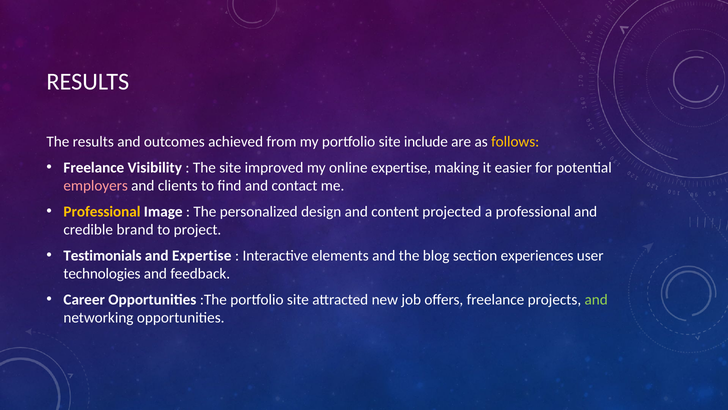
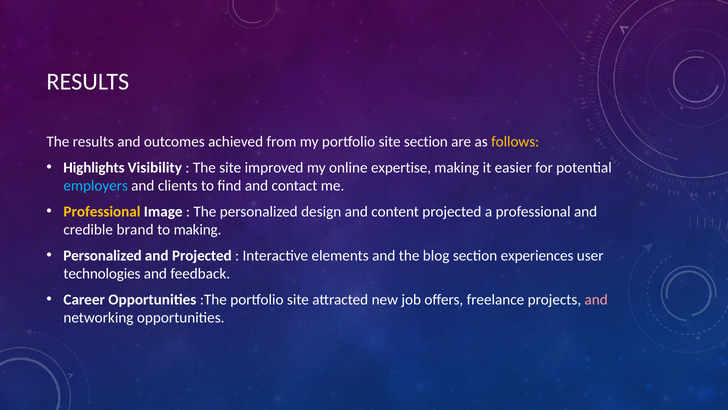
site include: include -> section
Freelance at (94, 167): Freelance -> Highlights
employers colour: pink -> light blue
to project: project -> making
Testimonials at (103, 255): Testimonials -> Personalized
and Expertise: Expertise -> Projected
and at (596, 299) colour: light green -> pink
